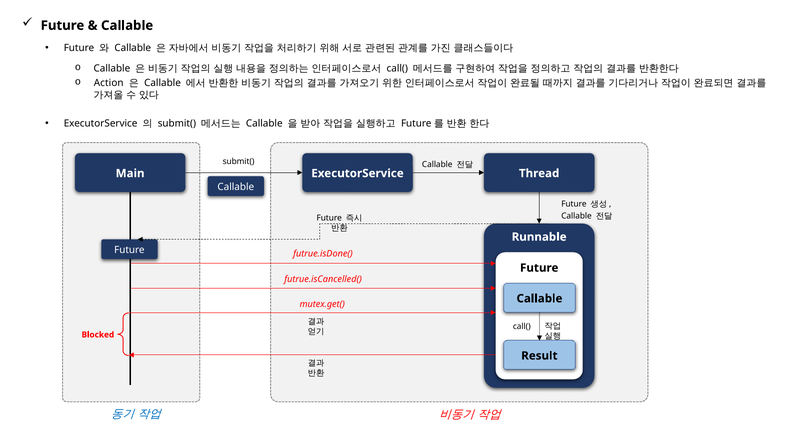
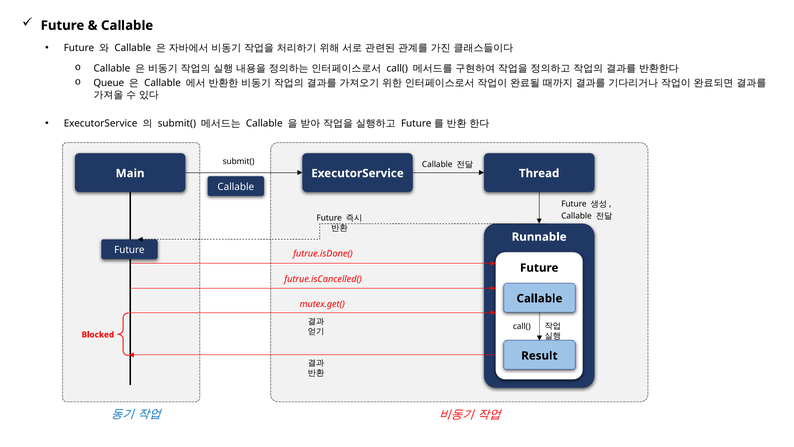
Action: Action -> Queue
